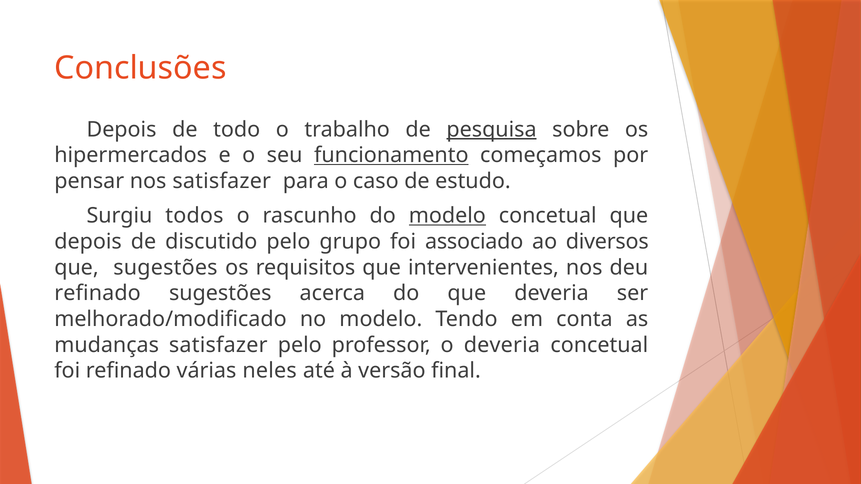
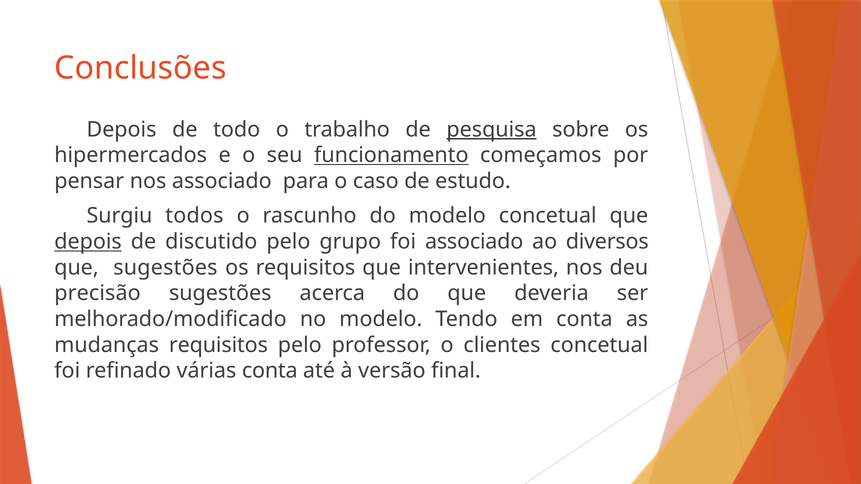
nos satisfazer: satisfazer -> associado
modelo at (447, 216) underline: present -> none
depois at (88, 242) underline: none -> present
refinado at (98, 293): refinado -> precisão
mudanças satisfazer: satisfazer -> requisitos
o deveria: deveria -> clientes
várias neles: neles -> conta
